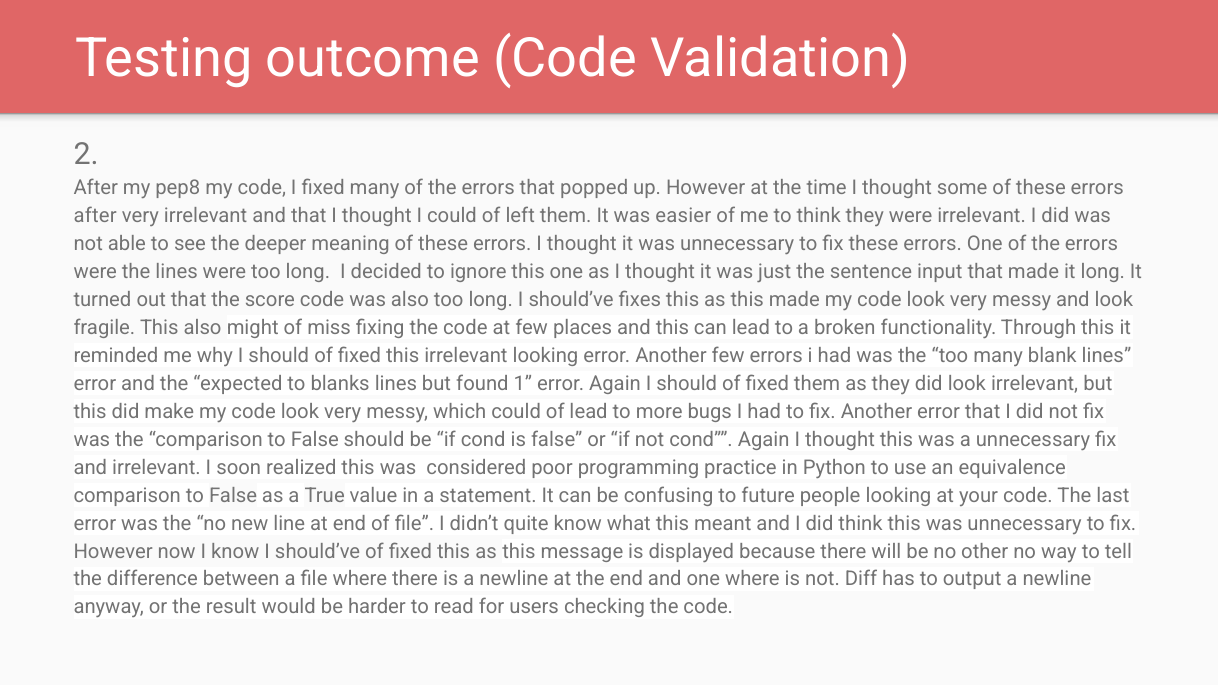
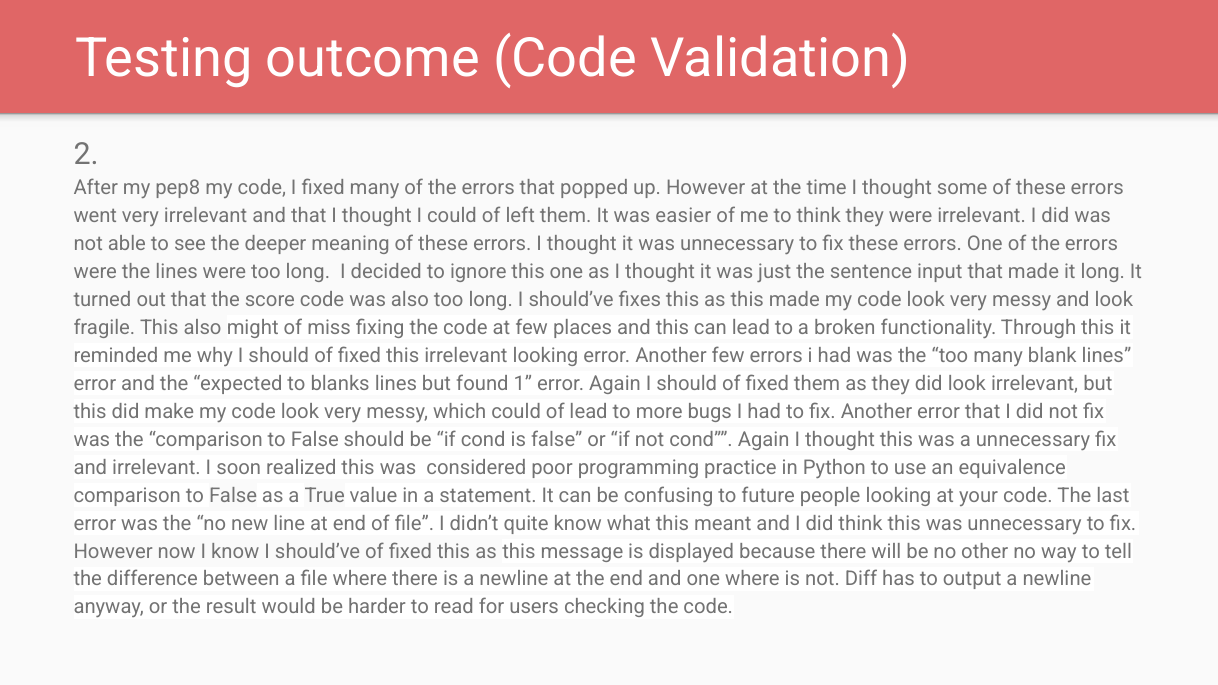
after at (95, 215): after -> went
